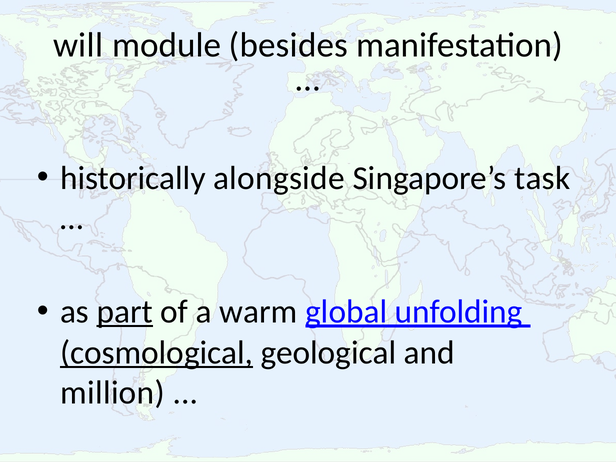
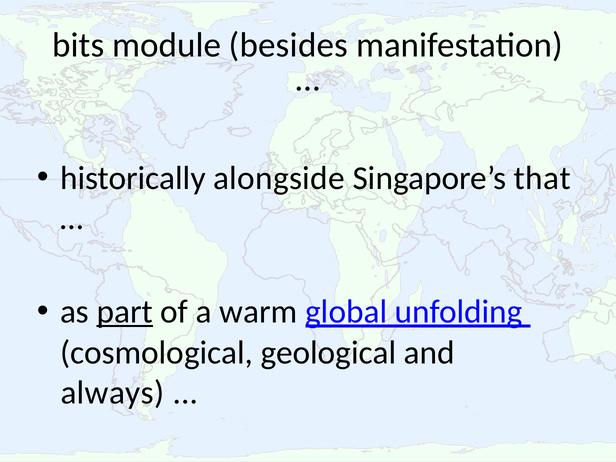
will: will -> bits
task: task -> that
cosmological underline: present -> none
million: million -> always
